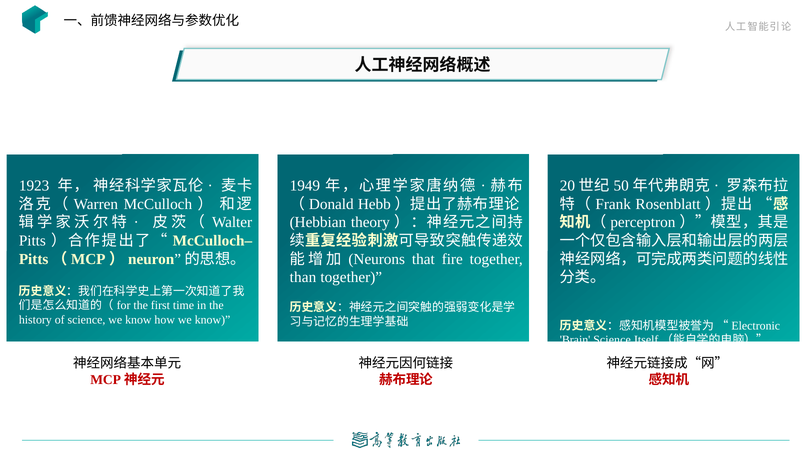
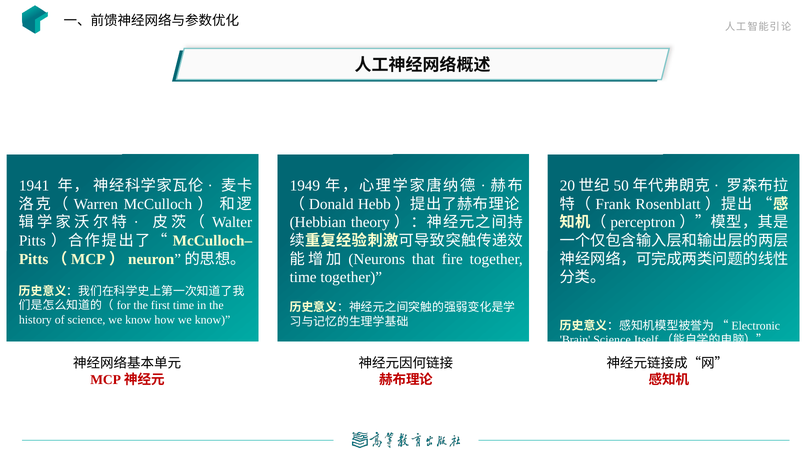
1923: 1923 -> 1941
than at (303, 277): than -> time
